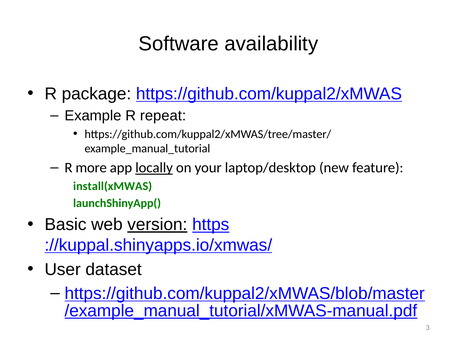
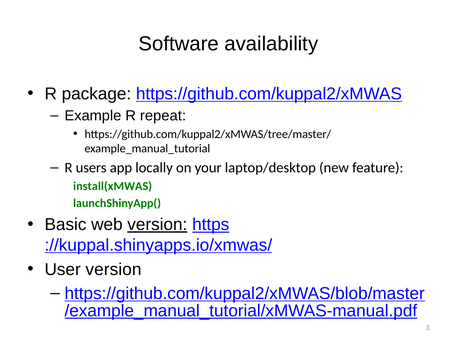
more: more -> users
locally underline: present -> none
User dataset: dataset -> version
